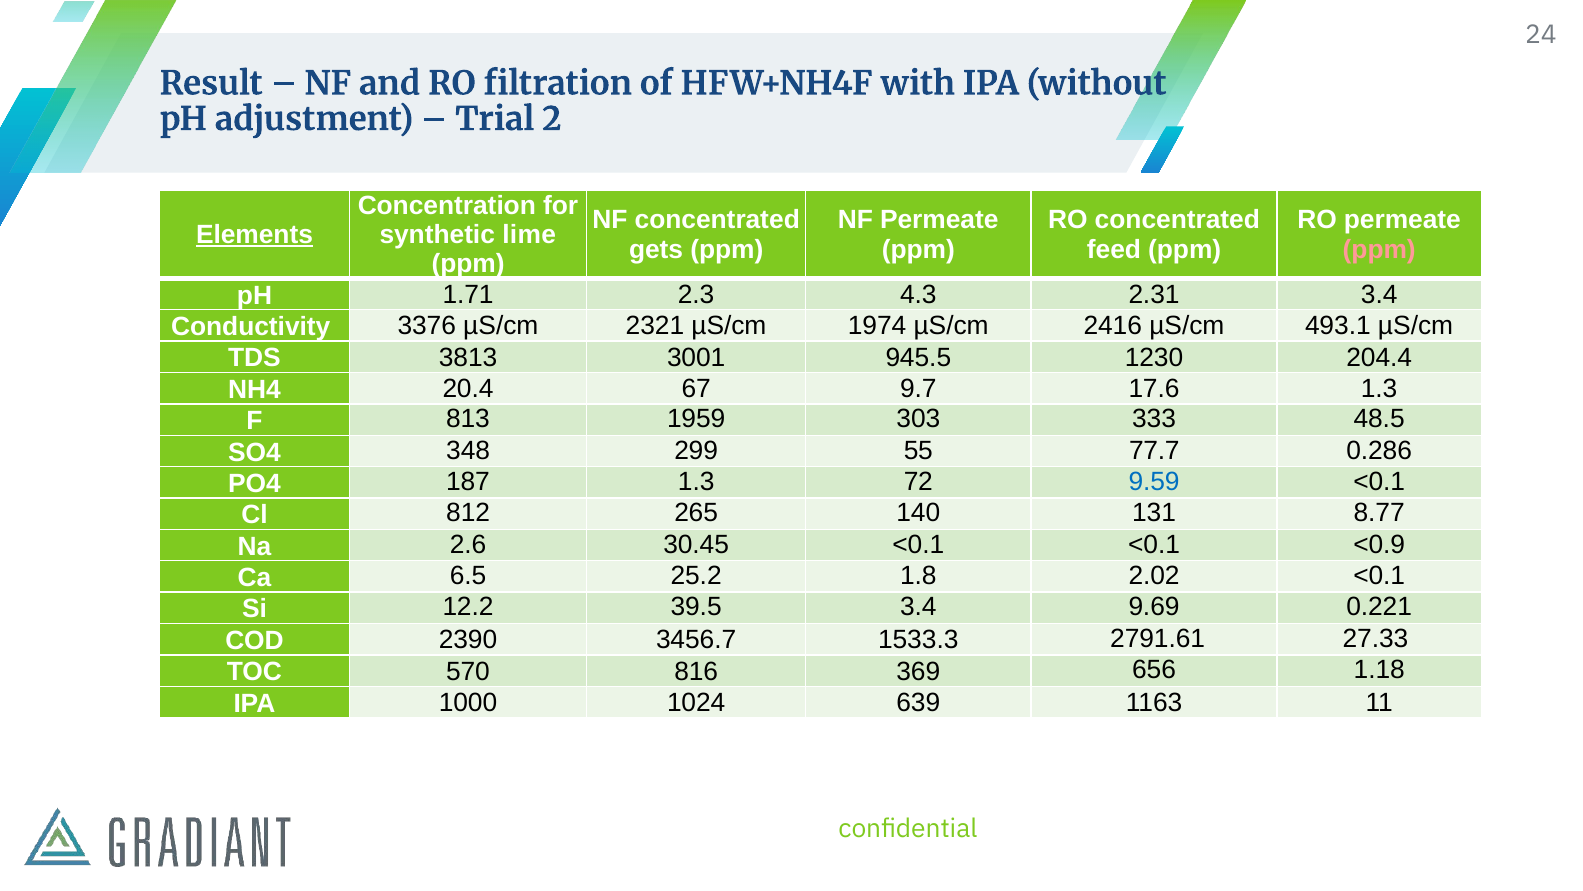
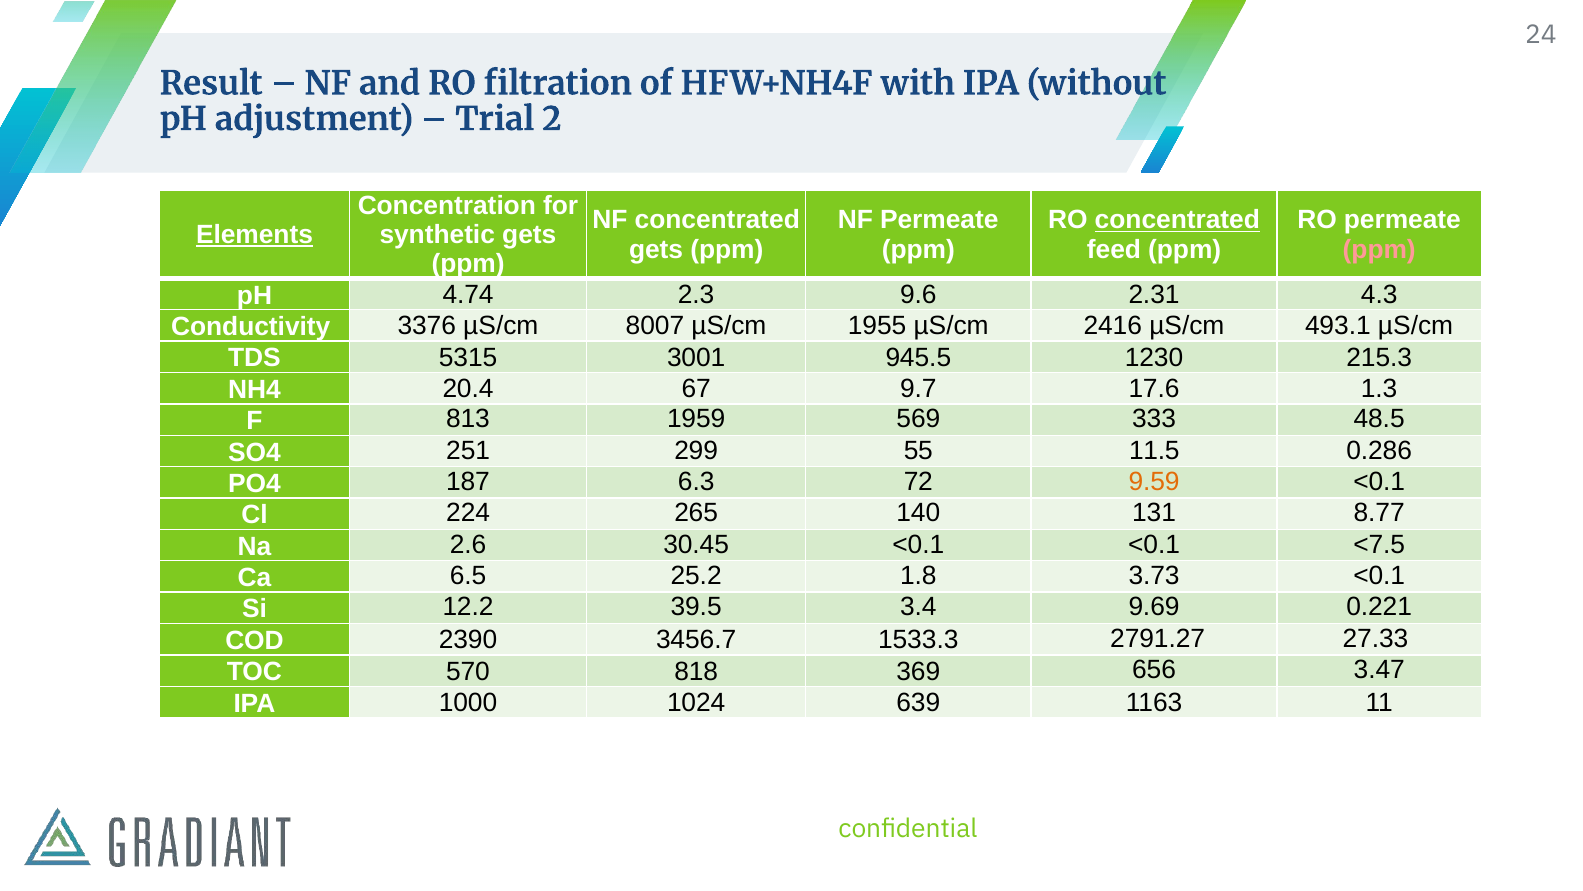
concentrated at (1177, 220) underline: none -> present
synthetic lime: lime -> gets
1.71: 1.71 -> 4.74
4.3: 4.3 -> 9.6
2.31 3.4: 3.4 -> 4.3
2321: 2321 -> 8007
1974: 1974 -> 1955
3813: 3813 -> 5315
204.4: 204.4 -> 215.3
303: 303 -> 569
348: 348 -> 251
77.7: 77.7 -> 11.5
187 1.3: 1.3 -> 6.3
9.59 colour: blue -> orange
812: 812 -> 224
<0.9: <0.9 -> <7.5
2.02: 2.02 -> 3.73
2791.61: 2791.61 -> 2791.27
816: 816 -> 818
1.18: 1.18 -> 3.47
